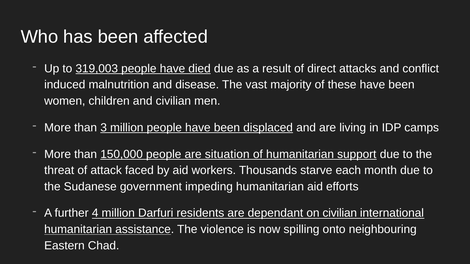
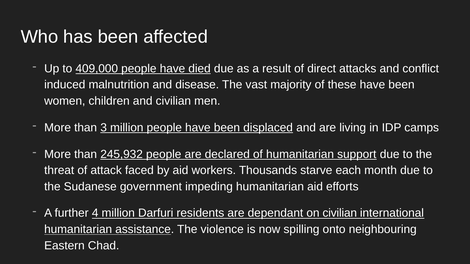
319,003: 319,003 -> 409,000
150,000: 150,000 -> 245,932
situation: situation -> declared
